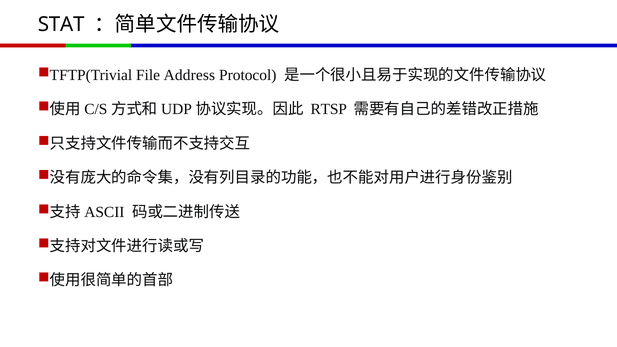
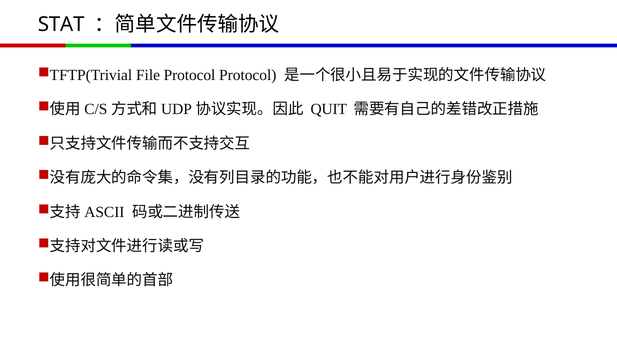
File Address: Address -> Protocol
RTSP: RTSP -> QUIT
